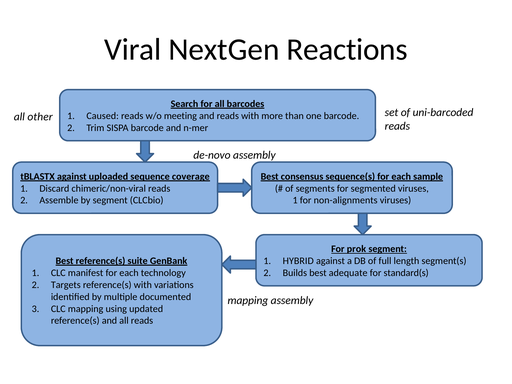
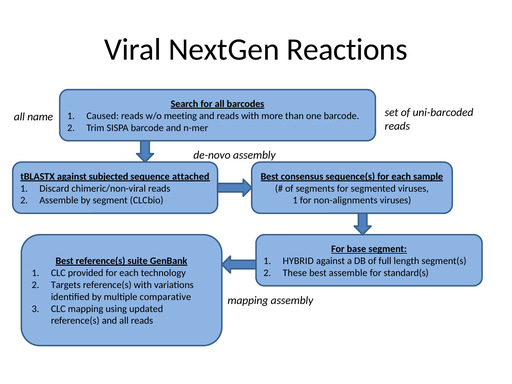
other: other -> name
uploaded: uploaded -> subjected
coverage: coverage -> attached
prok: prok -> base
manifest: manifest -> provided
Builds: Builds -> These
best adequate: adequate -> assemble
documented: documented -> comparative
